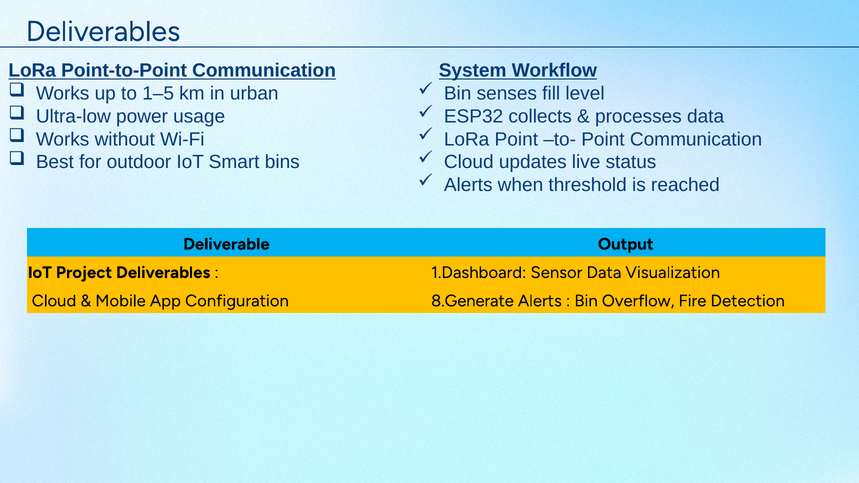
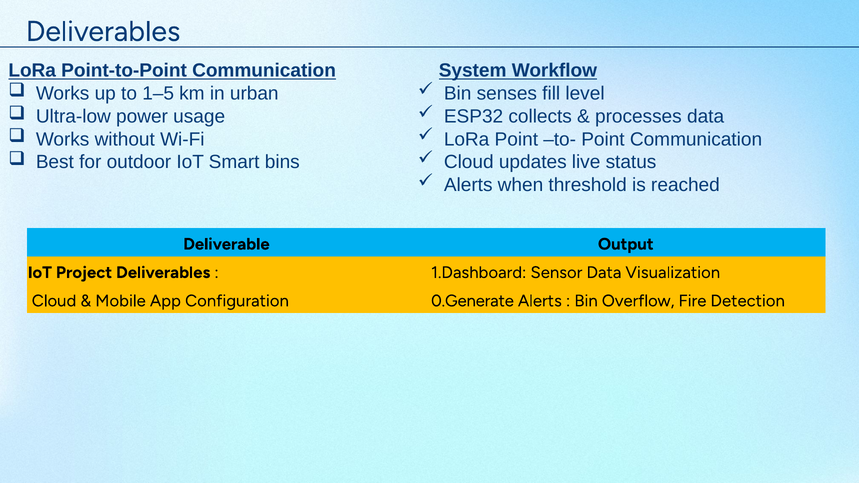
8.Generate: 8.Generate -> 0.Generate
